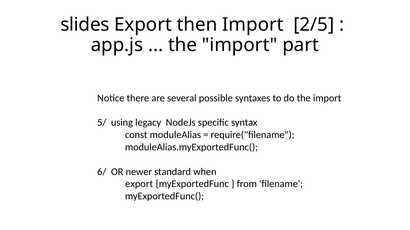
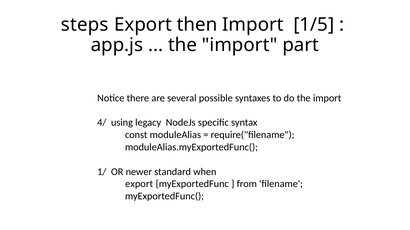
slides: slides -> steps
2/5: 2/5 -> 1/5
5/: 5/ -> 4/
6/: 6/ -> 1/
